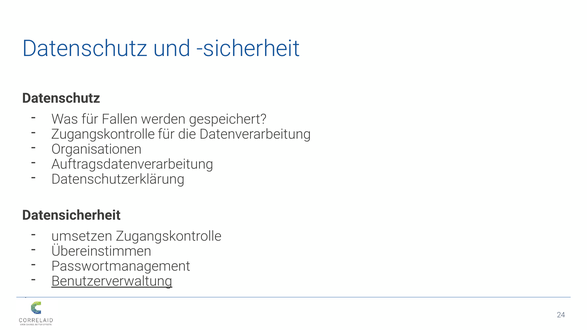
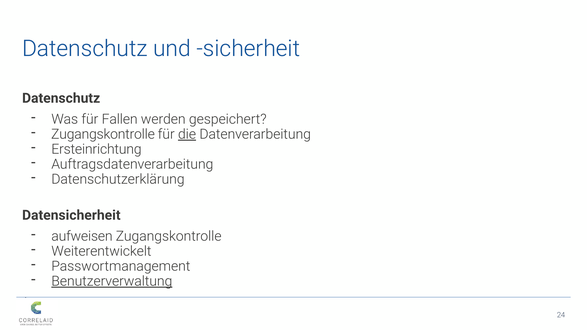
die underline: none -> present
Organisationen: Organisationen -> Ersteinrichtung
umsetzen: umsetzen -> aufweisen
Übereinstimmen: Übereinstimmen -> Weiterentwickelt
